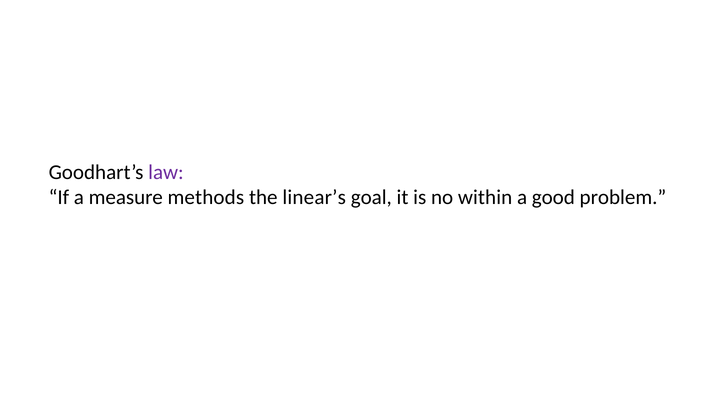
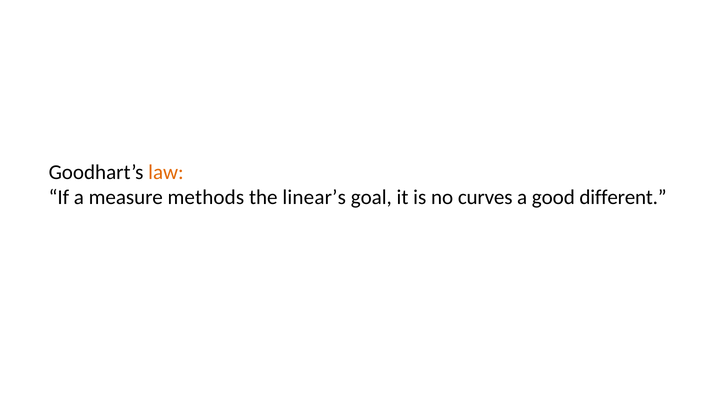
law colour: purple -> orange
within: within -> curves
problem: problem -> different
